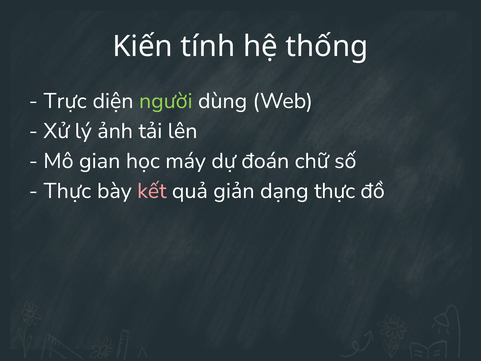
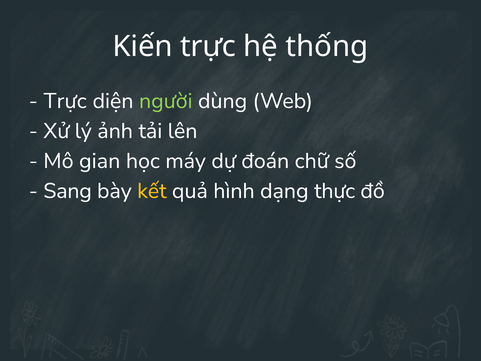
Kiến tính: tính -> trực
Thực at (67, 191): Thực -> Sang
kết colour: pink -> yellow
giản: giản -> hình
